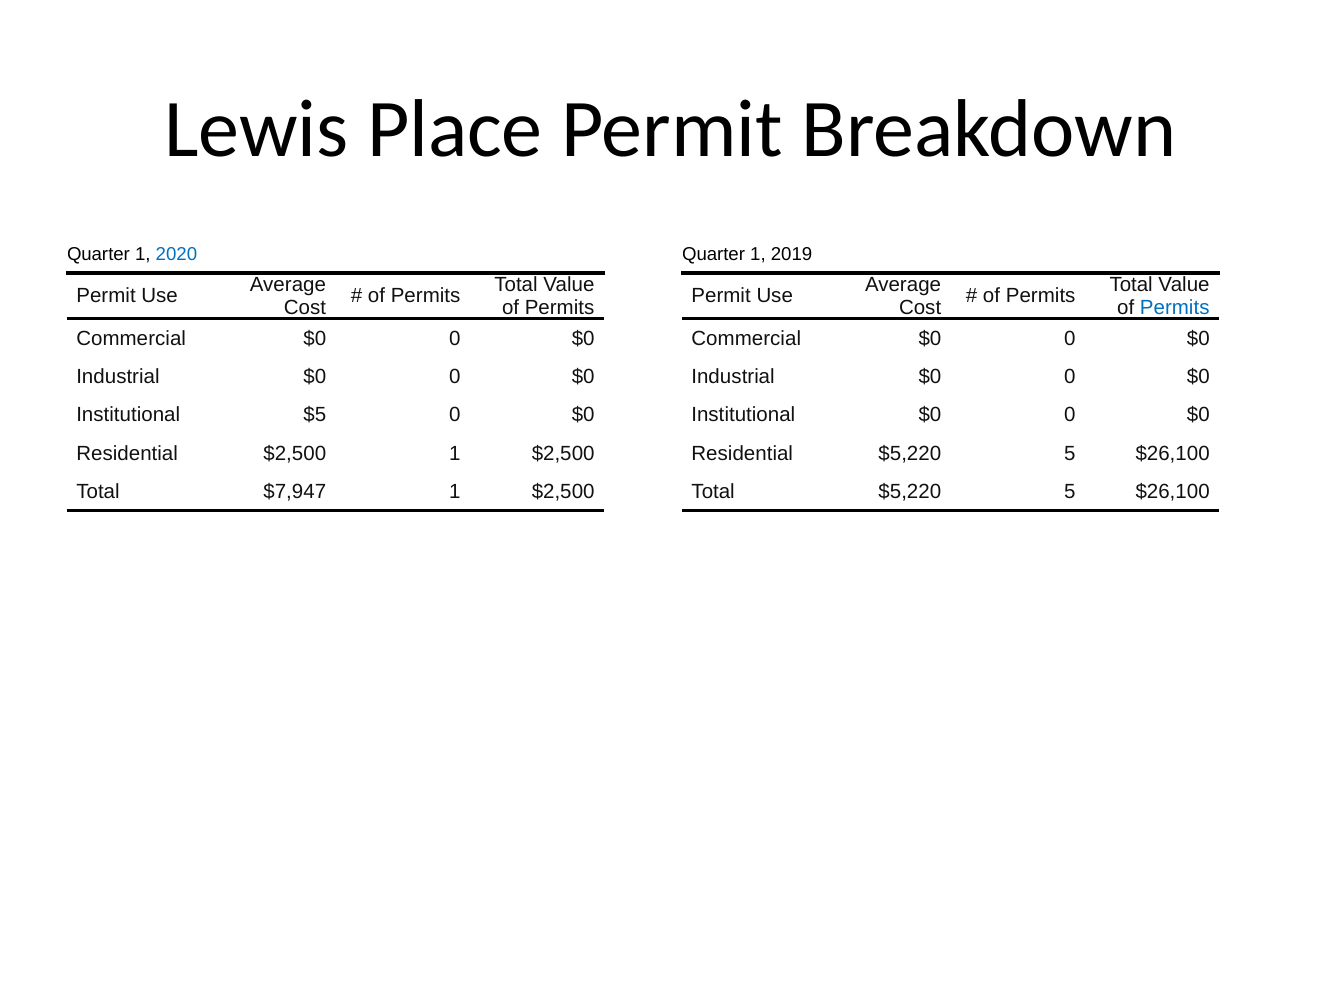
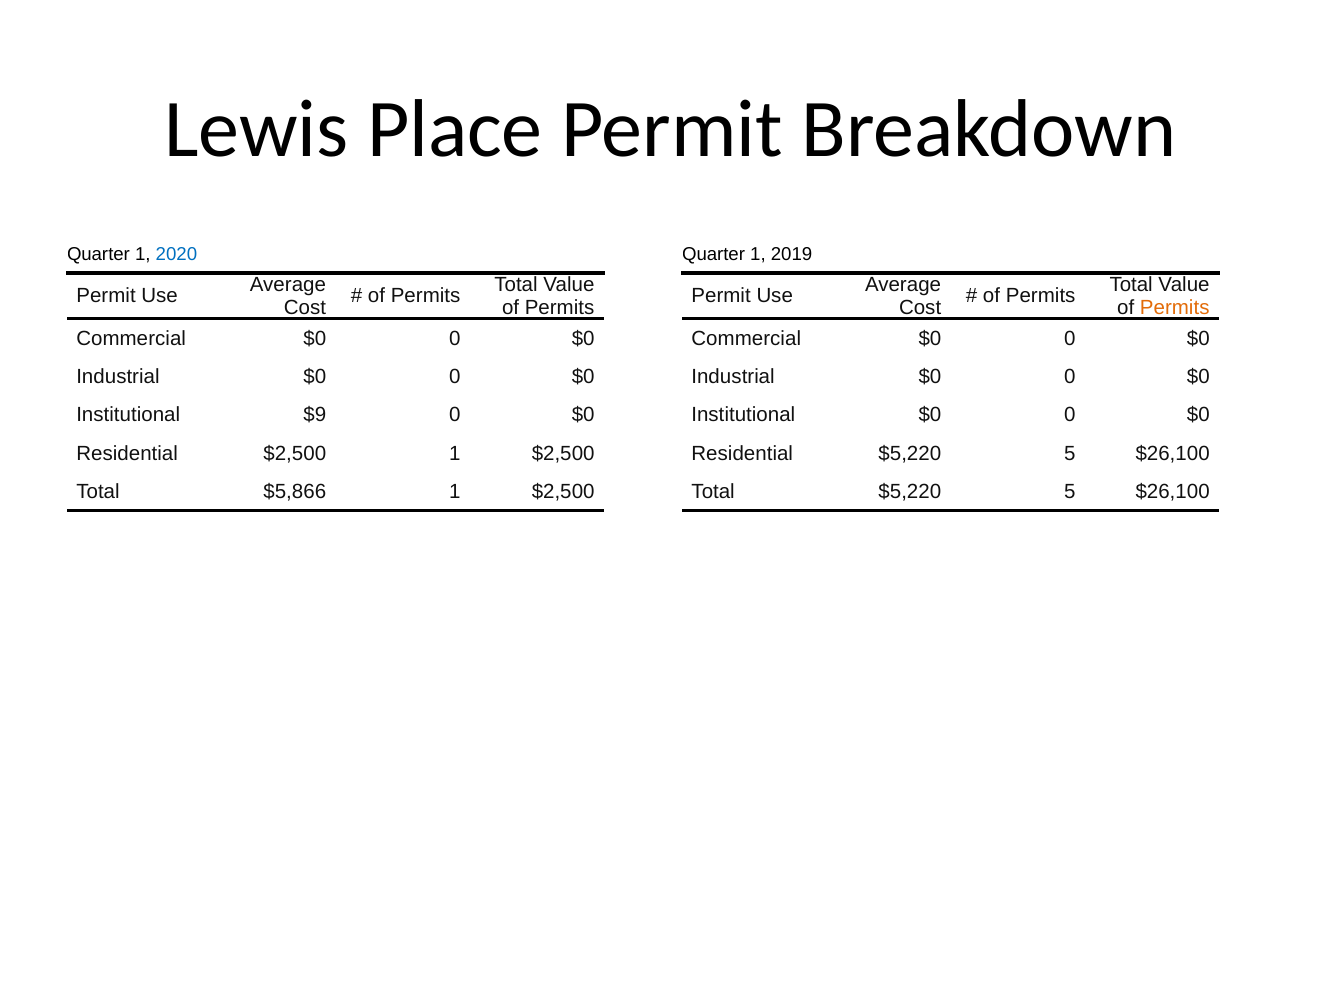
Permits at (1175, 308) colour: blue -> orange
$5: $5 -> $9
$7,947: $7,947 -> $5,866
